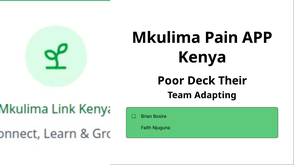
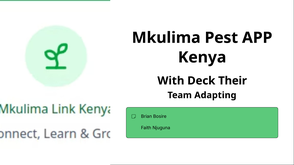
Pain: Pain -> Pest
Poor: Poor -> With
